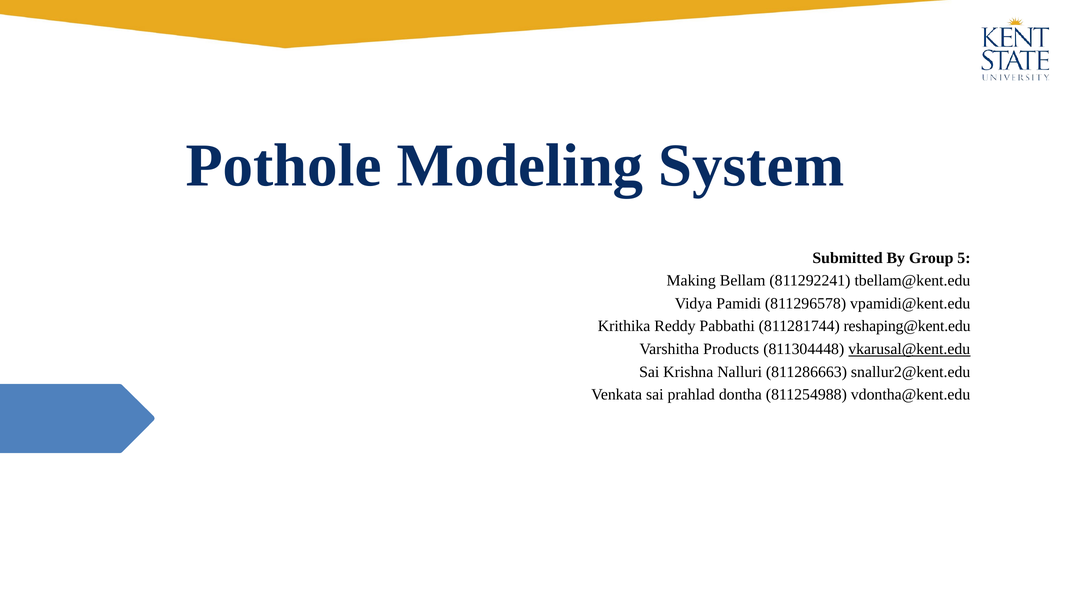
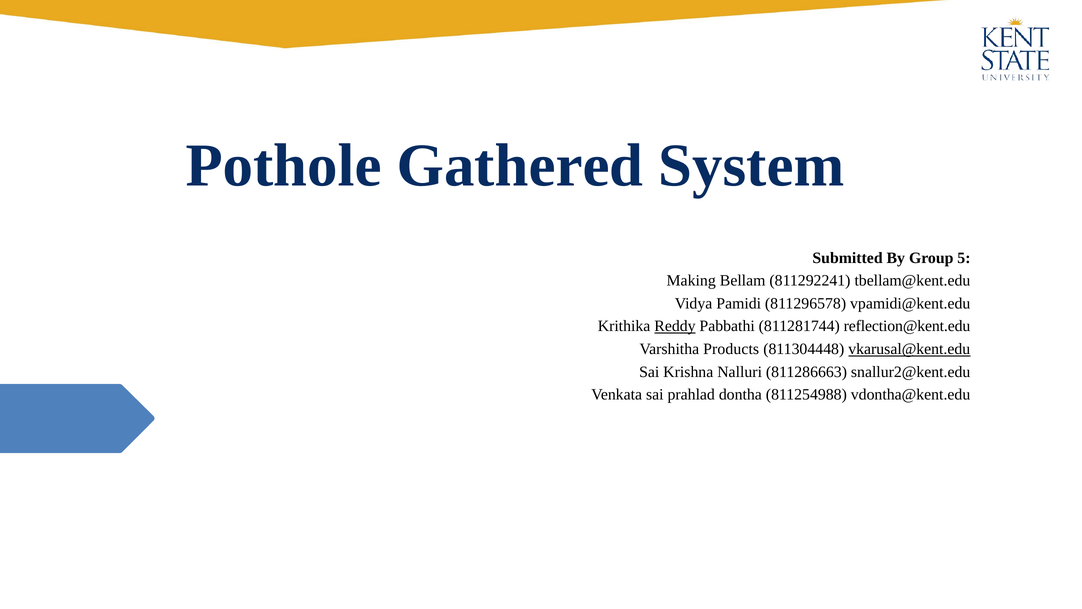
Modeling: Modeling -> Gathered
Reddy underline: none -> present
reshaping@kent.edu: reshaping@kent.edu -> reflection@kent.edu
